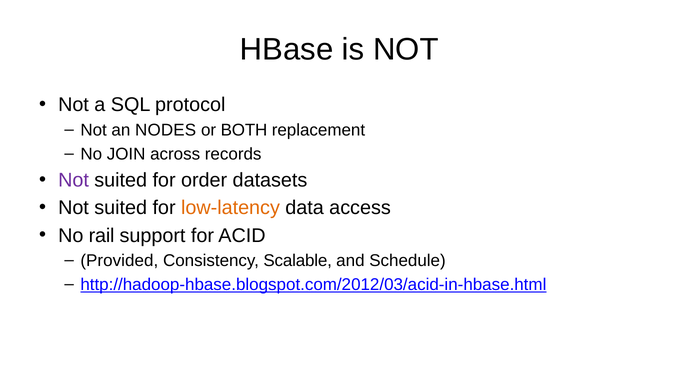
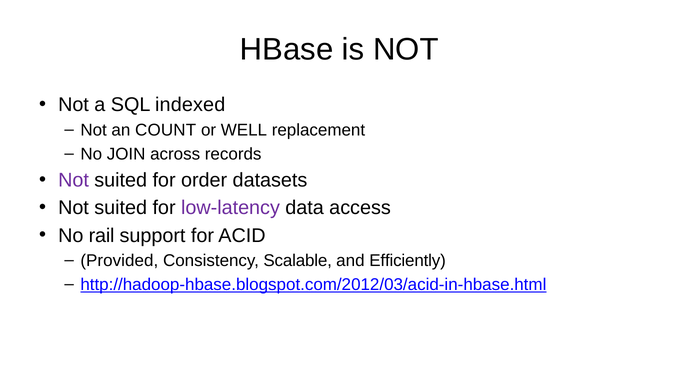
protocol: protocol -> indexed
NODES: NODES -> COUNT
BOTH: BOTH -> WELL
low-latency colour: orange -> purple
Schedule: Schedule -> Efficiently
